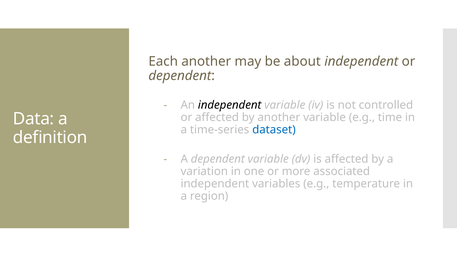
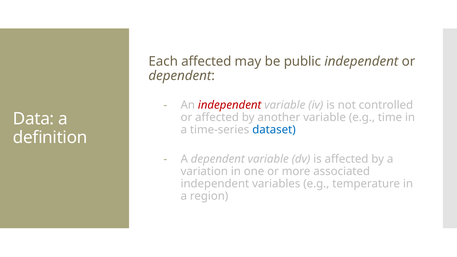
Each another: another -> affected
about: about -> public
independent at (230, 105) colour: black -> red
